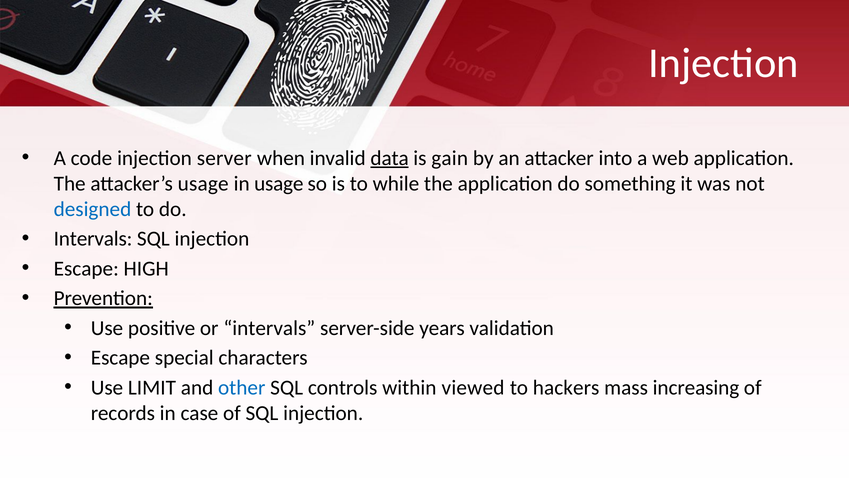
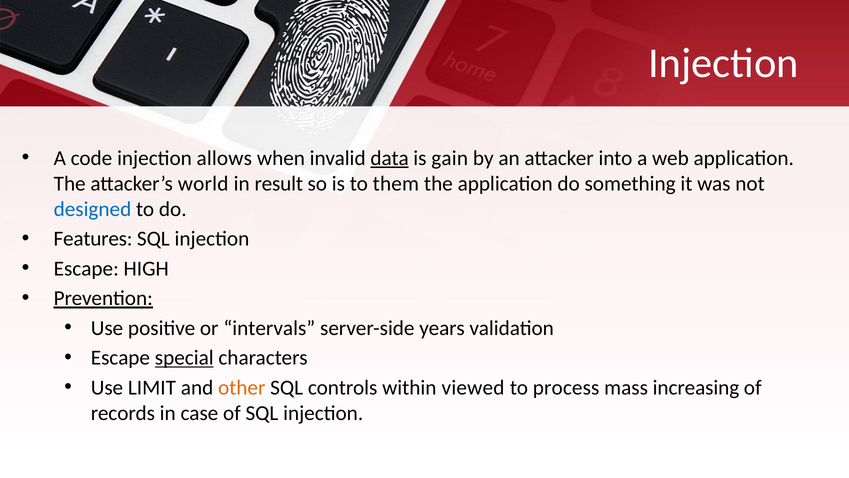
server: server -> allows
attacker’s usage: usage -> world
in usage: usage -> result
while: while -> them
Intervals at (93, 239): Intervals -> Features
special underline: none -> present
other colour: blue -> orange
hackers: hackers -> process
